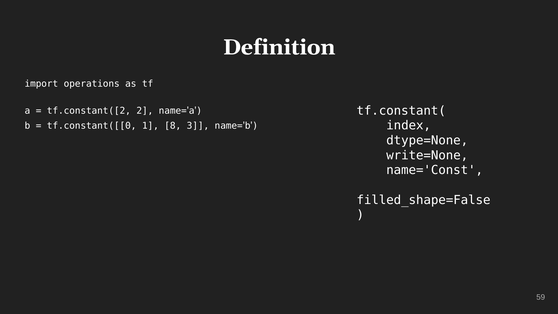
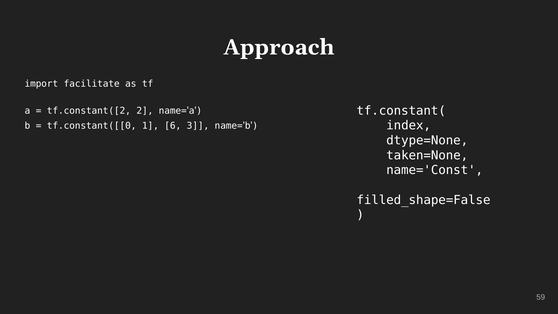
Definition: Definition -> Approach
operations: operations -> facilitate
8: 8 -> 6
write=None: write=None -> taken=None
